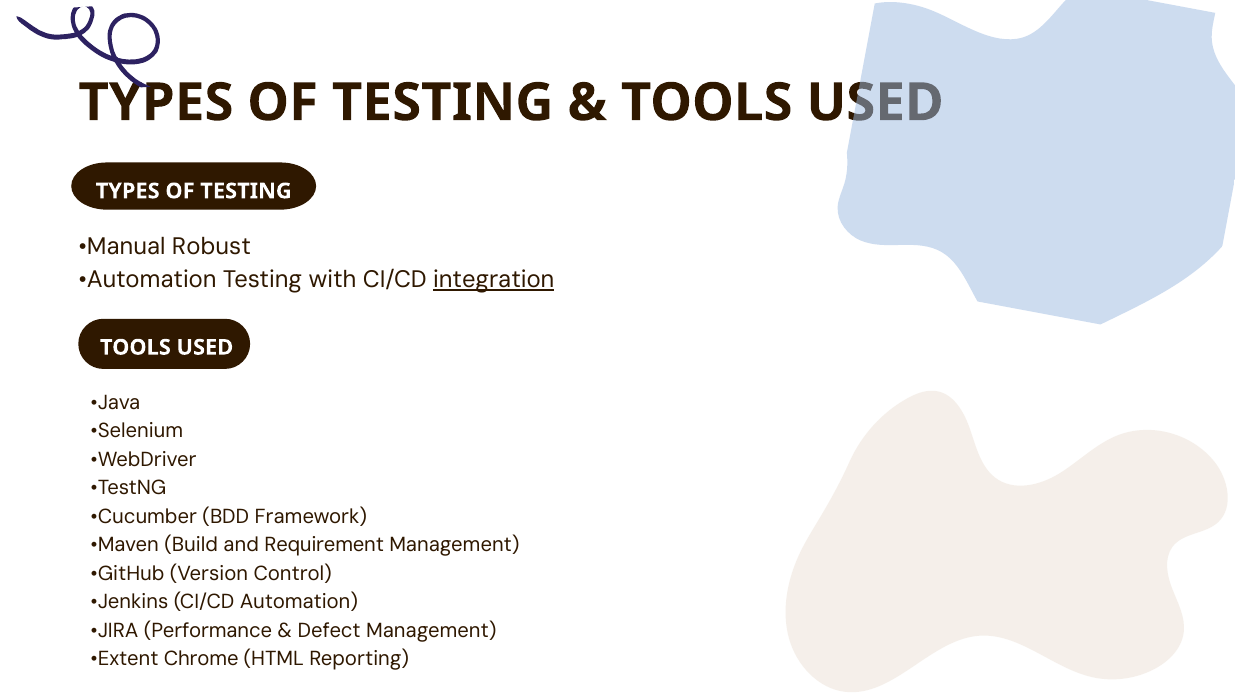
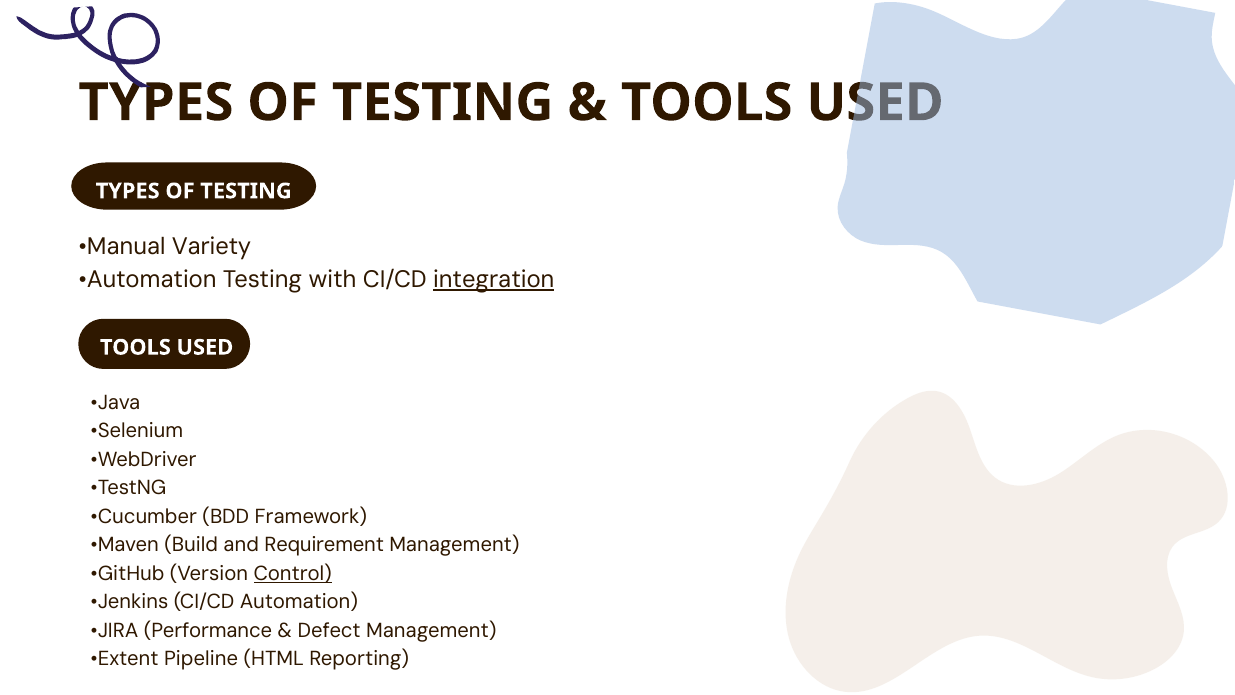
Robust: Robust -> Variety
Control underline: none -> present
Chrome: Chrome -> Pipeline
